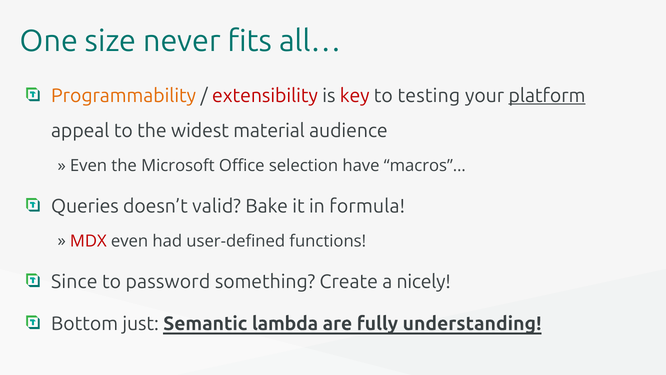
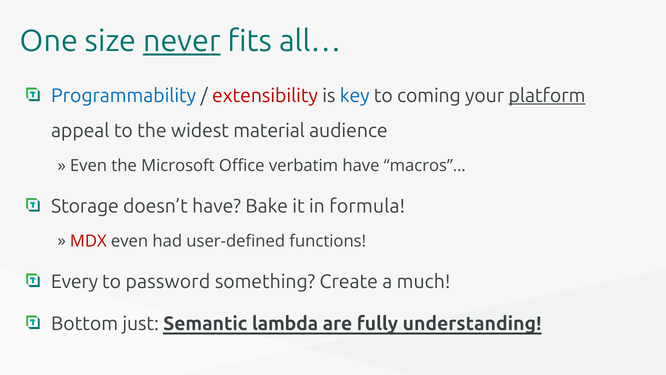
never underline: none -> present
Programmability colour: orange -> blue
key colour: red -> blue
testing: testing -> coming
selection: selection -> verbatim
Queries: Queries -> Storage
doesn’t valid: valid -> have
Since: Since -> Every
nicely: nicely -> much
